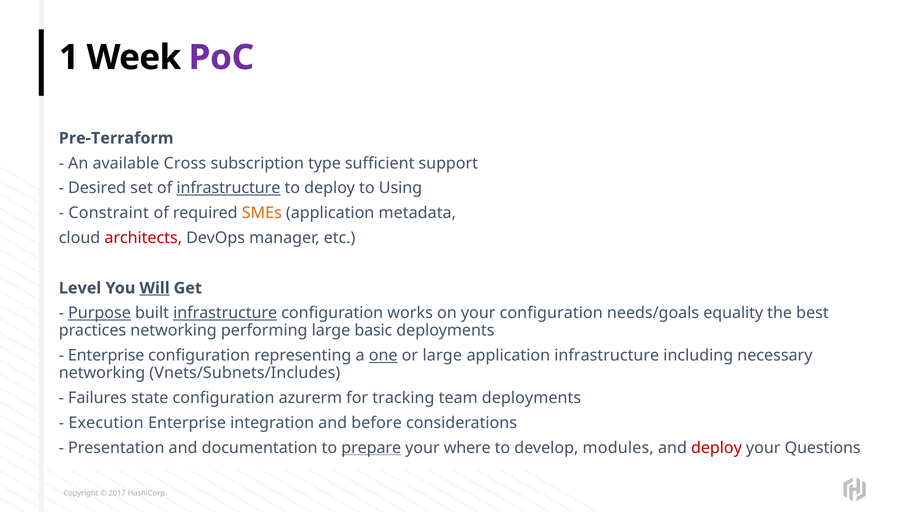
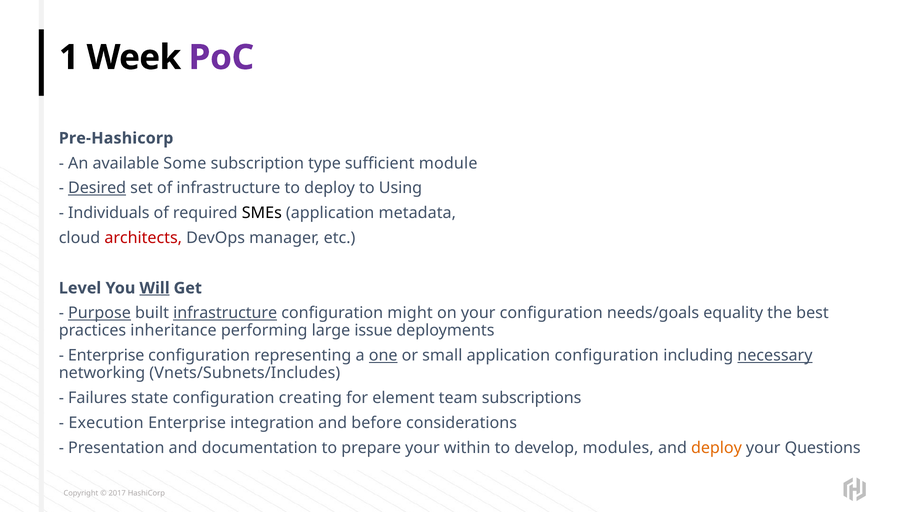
Pre-Terraform: Pre-Terraform -> Pre-Hashicorp
Cross: Cross -> Some
support: support -> module
Desired underline: none -> present
infrastructure at (228, 188) underline: present -> none
Constraint: Constraint -> Individuals
SMEs colour: orange -> black
works: works -> might
practices networking: networking -> inheritance
basic: basic -> issue
or large: large -> small
application infrastructure: infrastructure -> configuration
necessary underline: none -> present
azurerm: azurerm -> creating
tracking: tracking -> element
team deployments: deployments -> subscriptions
prepare underline: present -> none
where: where -> within
deploy at (716, 448) colour: red -> orange
